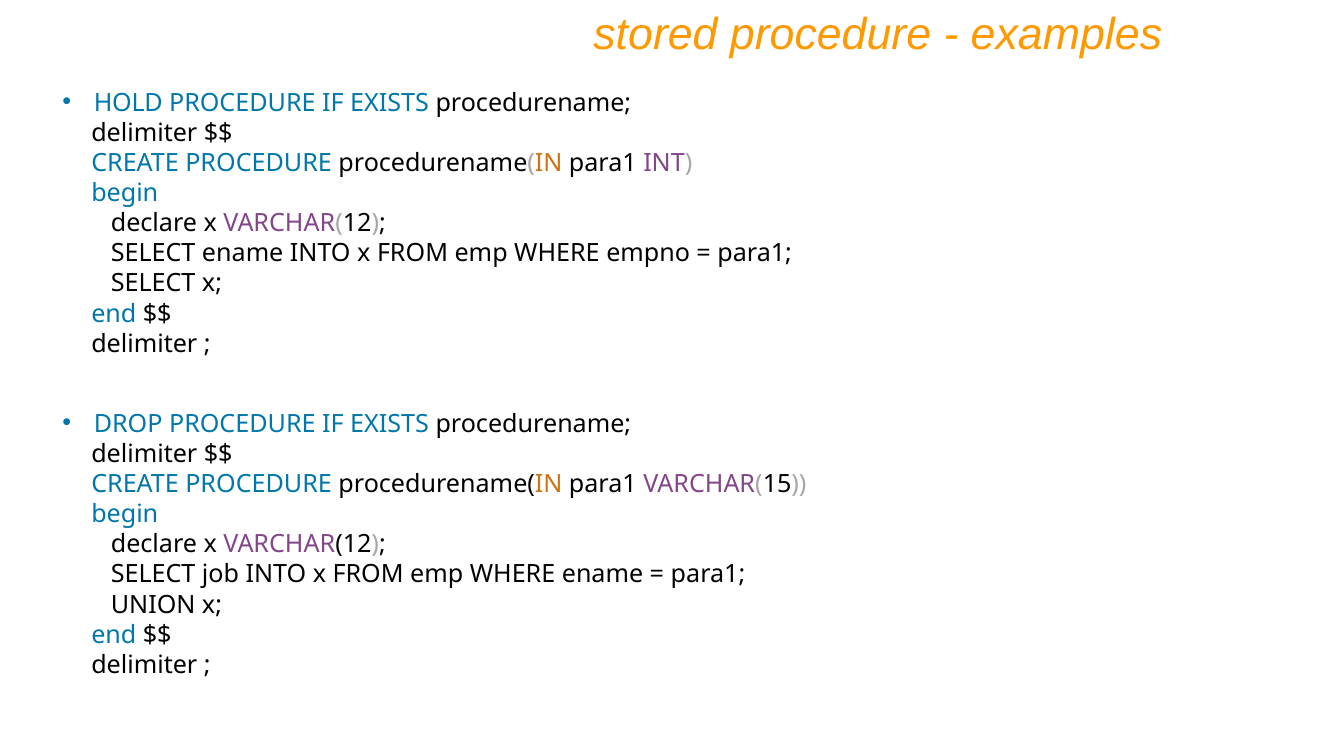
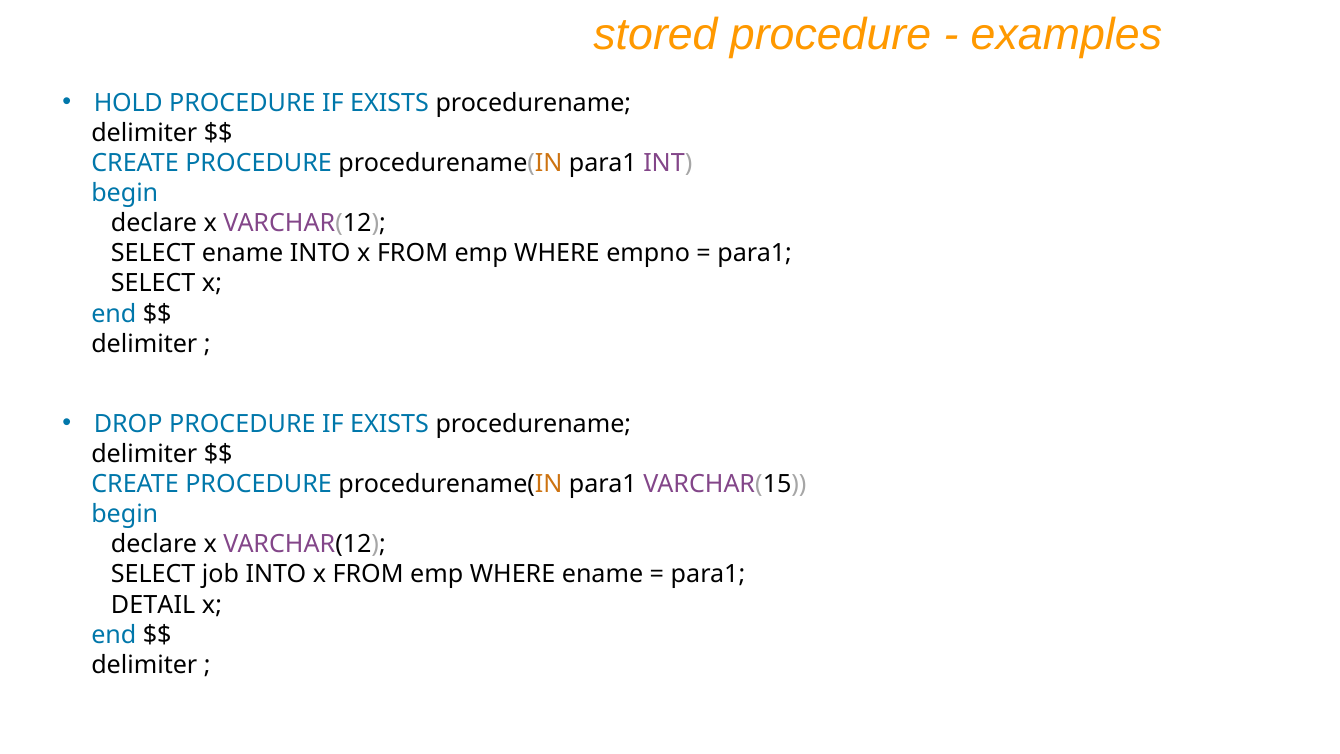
UNION: UNION -> DETAIL
